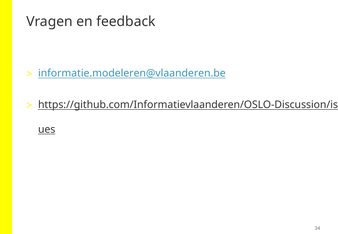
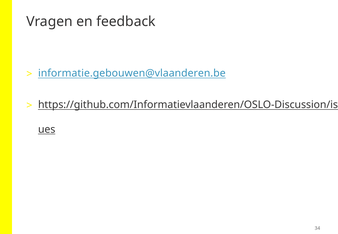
informatie.modeleren@vlaanderen.be: informatie.modeleren@vlaanderen.be -> informatie.gebouwen@vlaanderen.be
